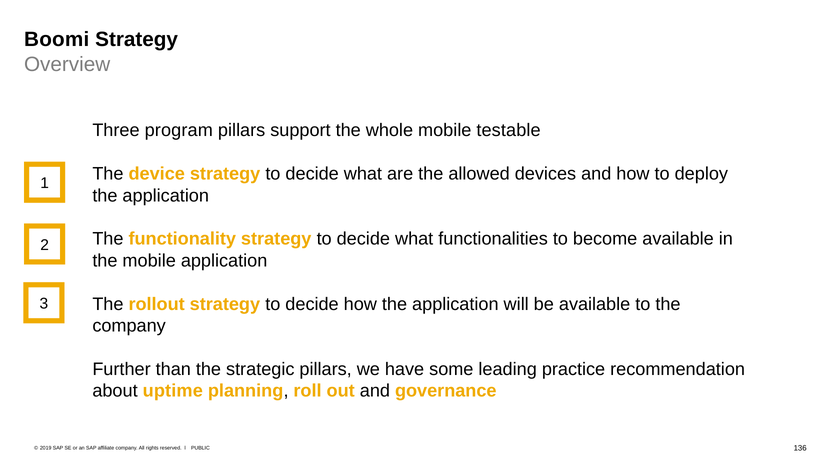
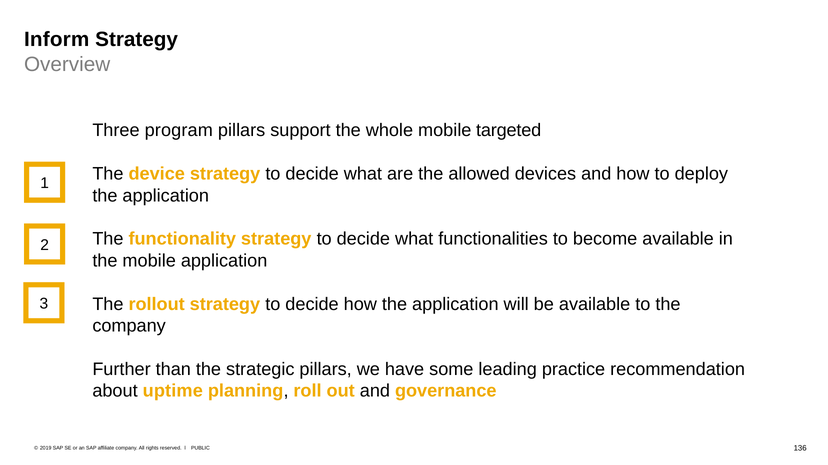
Boomi: Boomi -> Inform
testable: testable -> targeted
